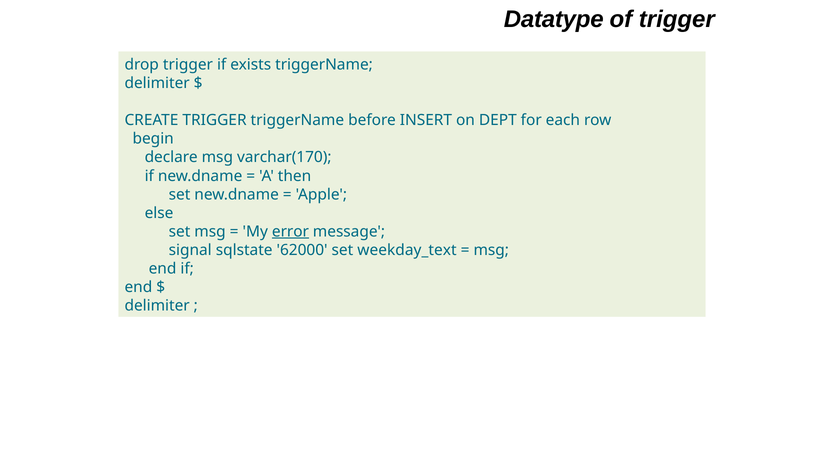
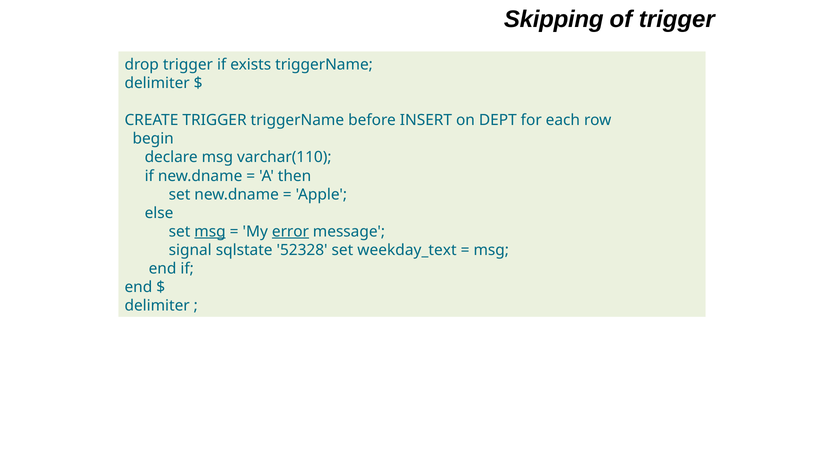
Datatype: Datatype -> Skipping
varchar(170: varchar(170 -> varchar(110
msg at (210, 232) underline: none -> present
62000: 62000 -> 52328
